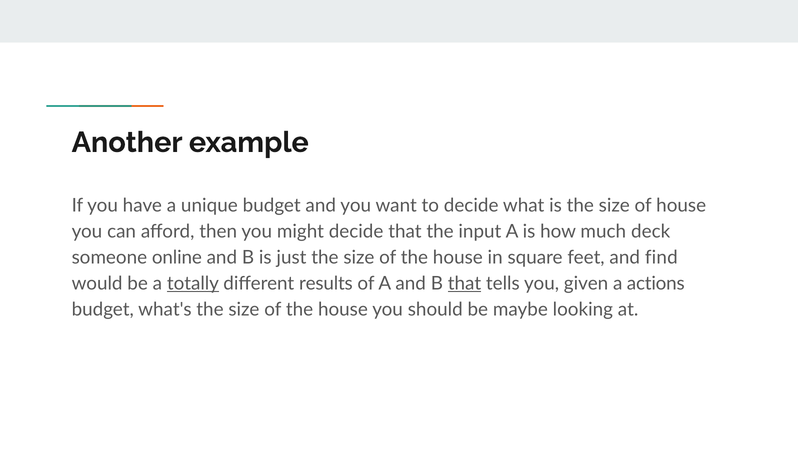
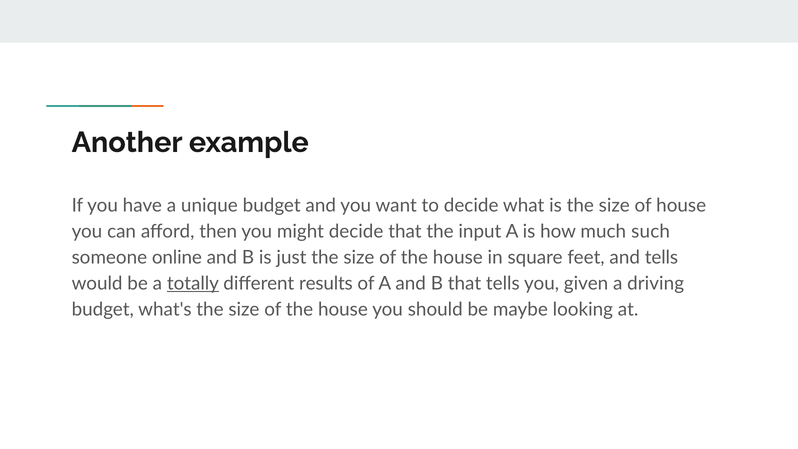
deck: deck -> such
and find: find -> tells
that at (464, 283) underline: present -> none
actions: actions -> driving
